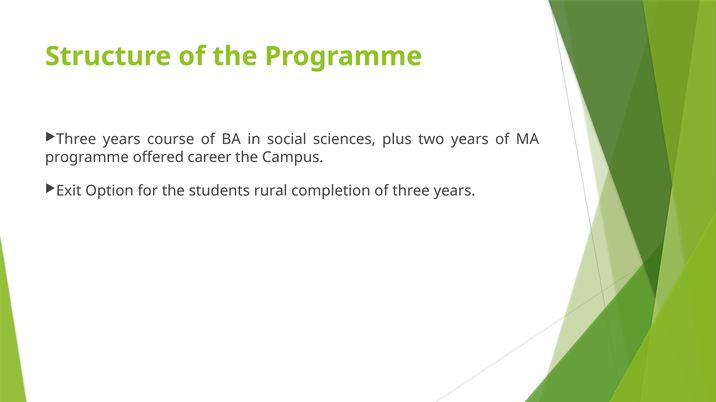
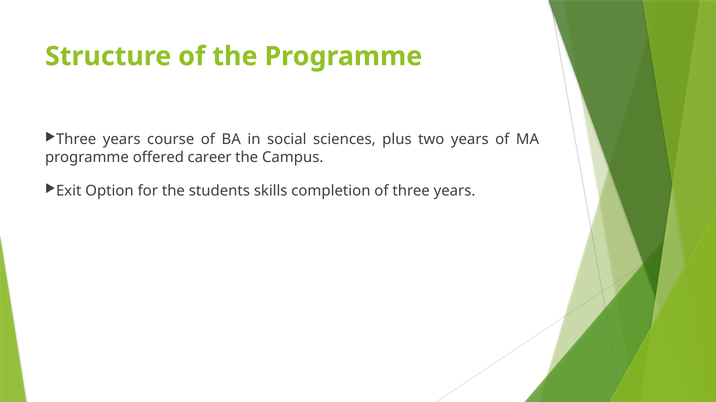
rural: rural -> skills
